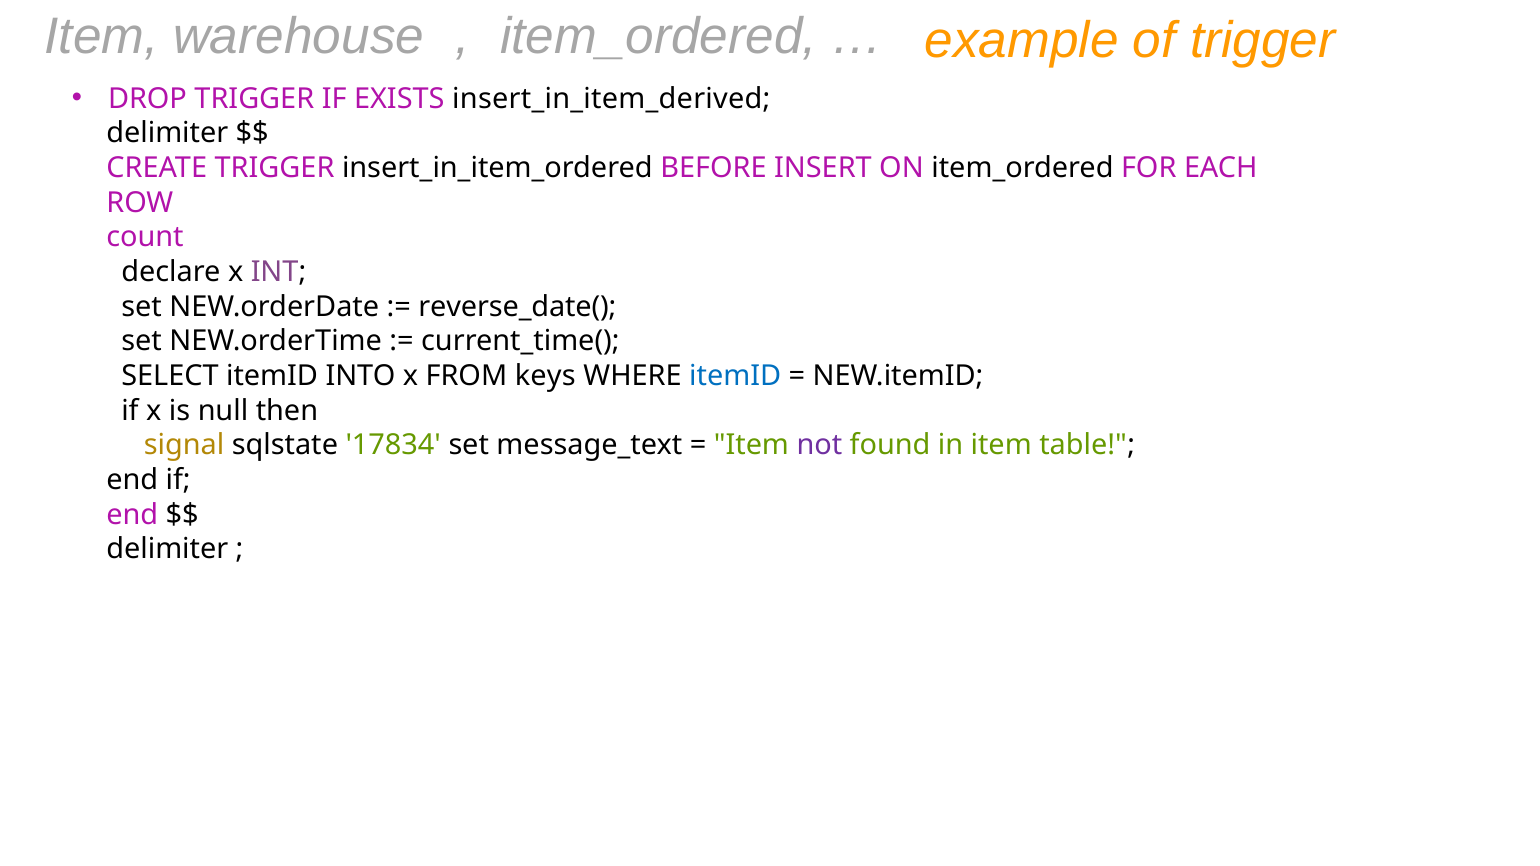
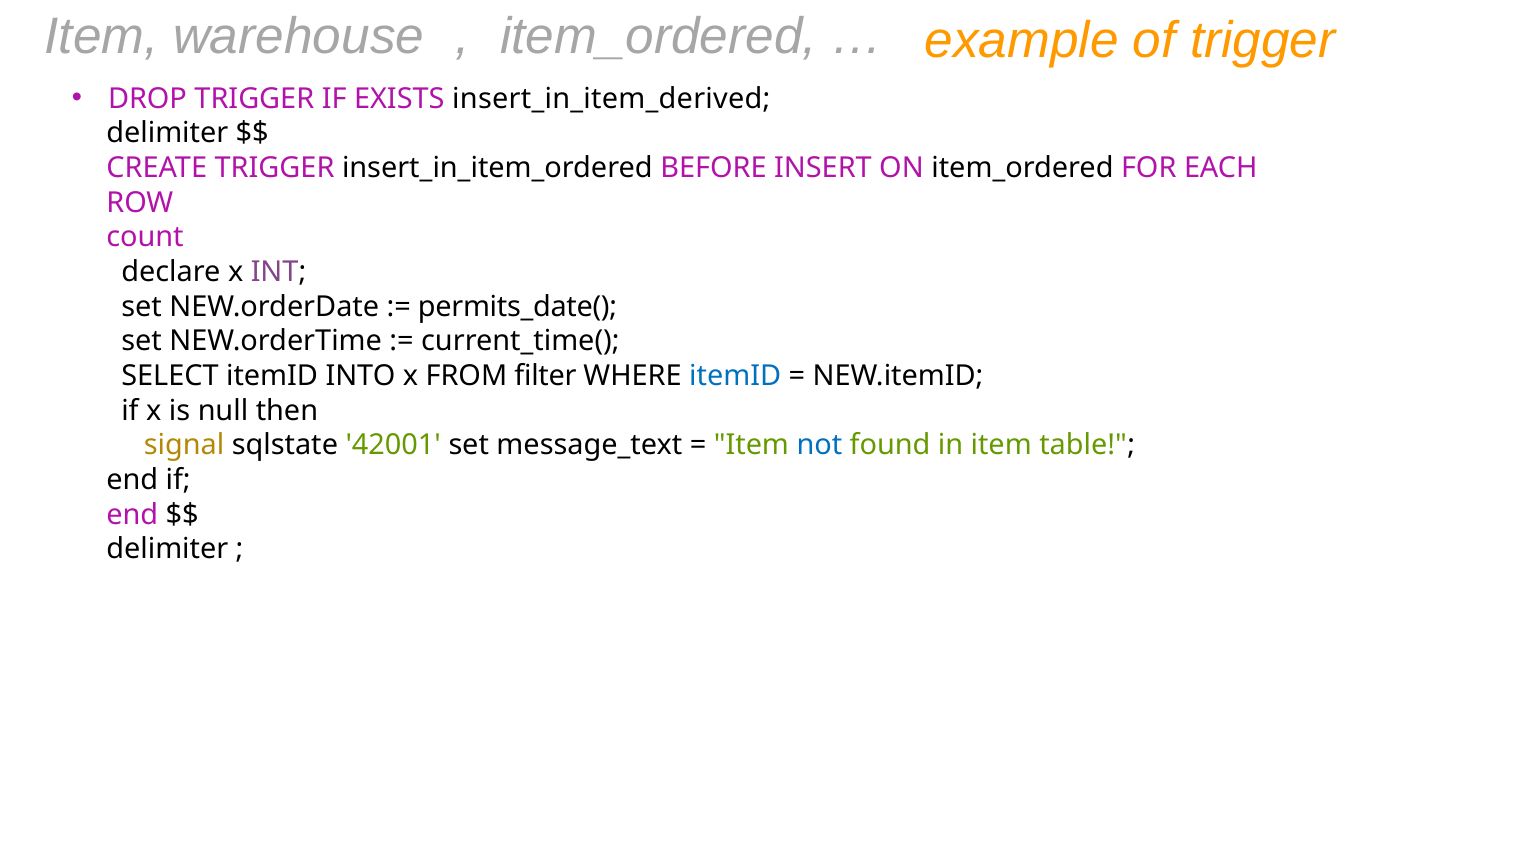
reverse_date(: reverse_date( -> permits_date(
keys: keys -> filter
17834: 17834 -> 42001
not colour: purple -> blue
